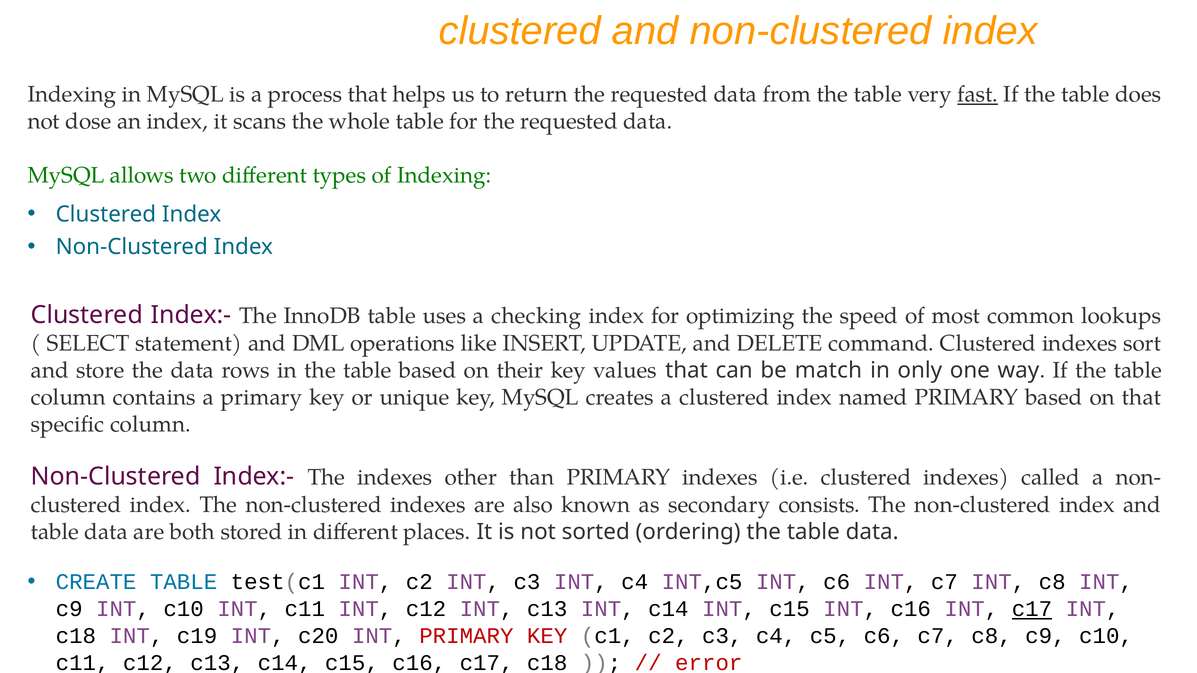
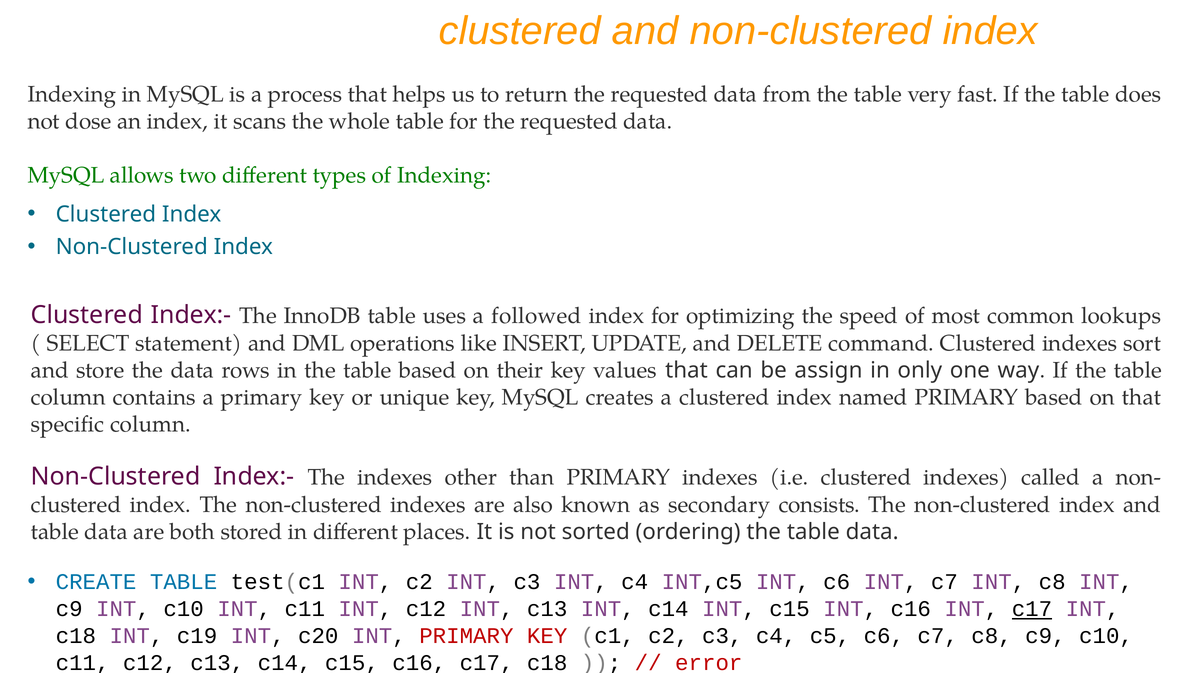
fast underline: present -> none
checking: checking -> followed
match: match -> assign
